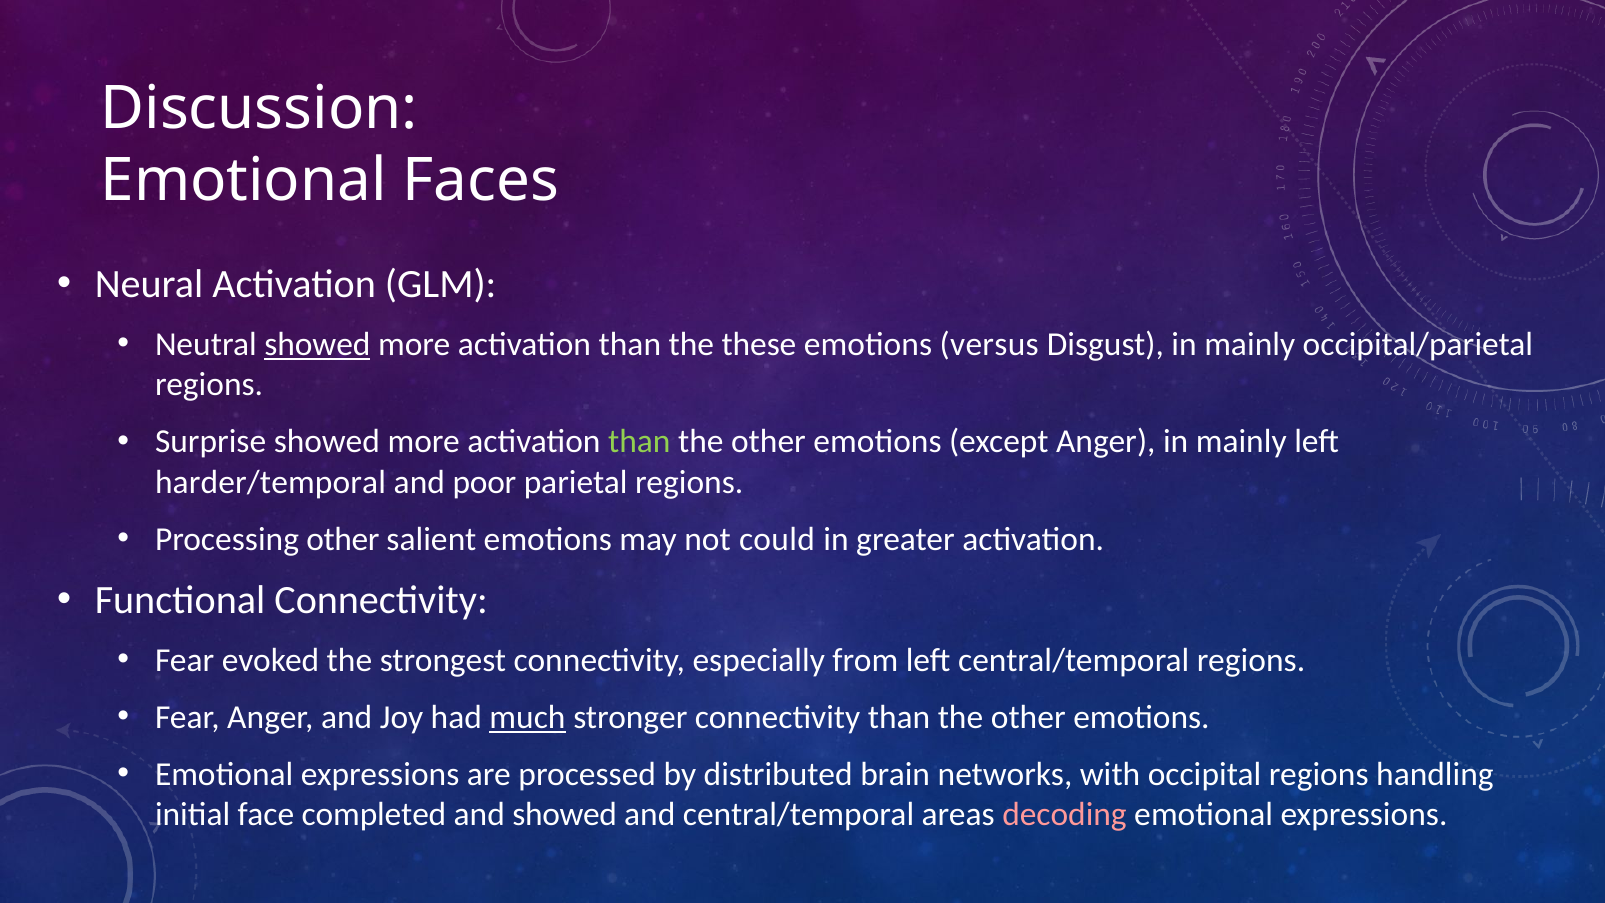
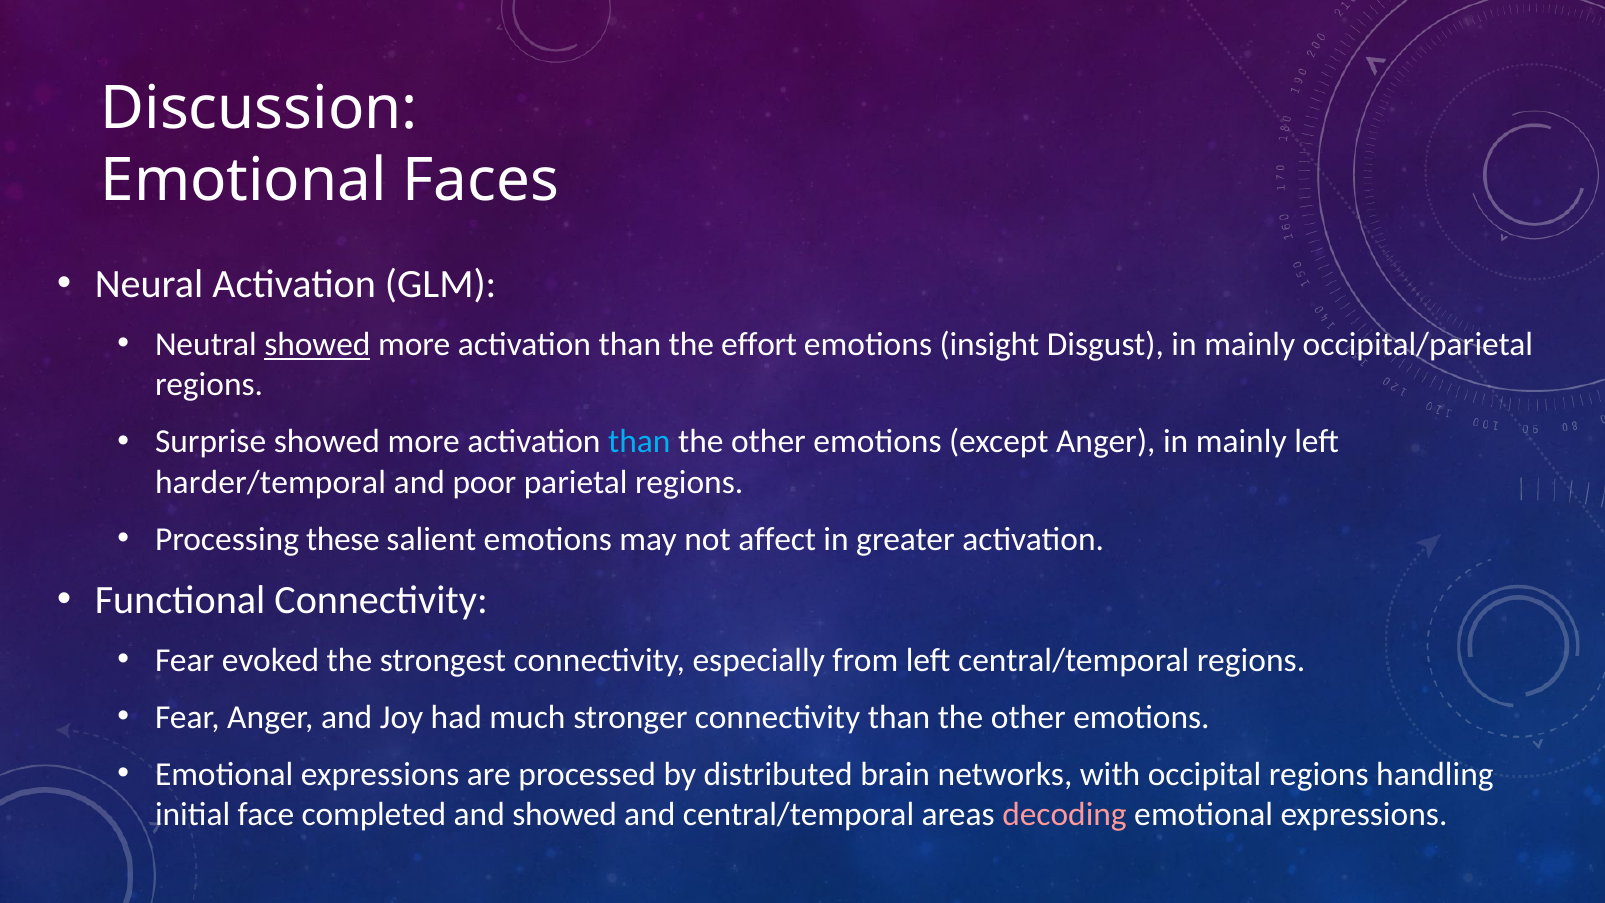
these: these -> effort
versus: versus -> insight
than at (639, 442) colour: light green -> light blue
Processing other: other -> these
could: could -> affect
much underline: present -> none
